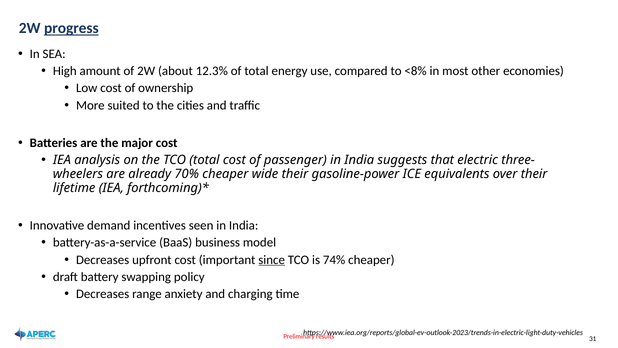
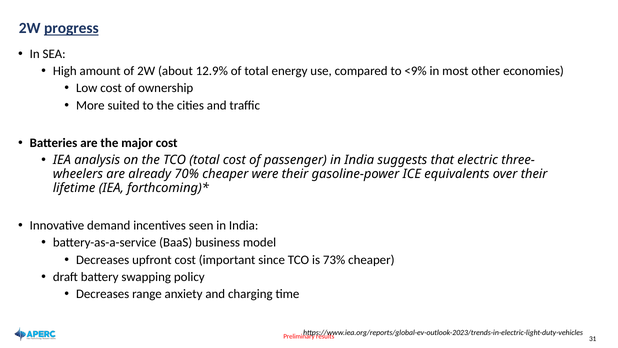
12.3%: 12.3% -> 12.9%
<8%: <8% -> <9%
wide: wide -> were
since underline: present -> none
74%: 74% -> 73%
